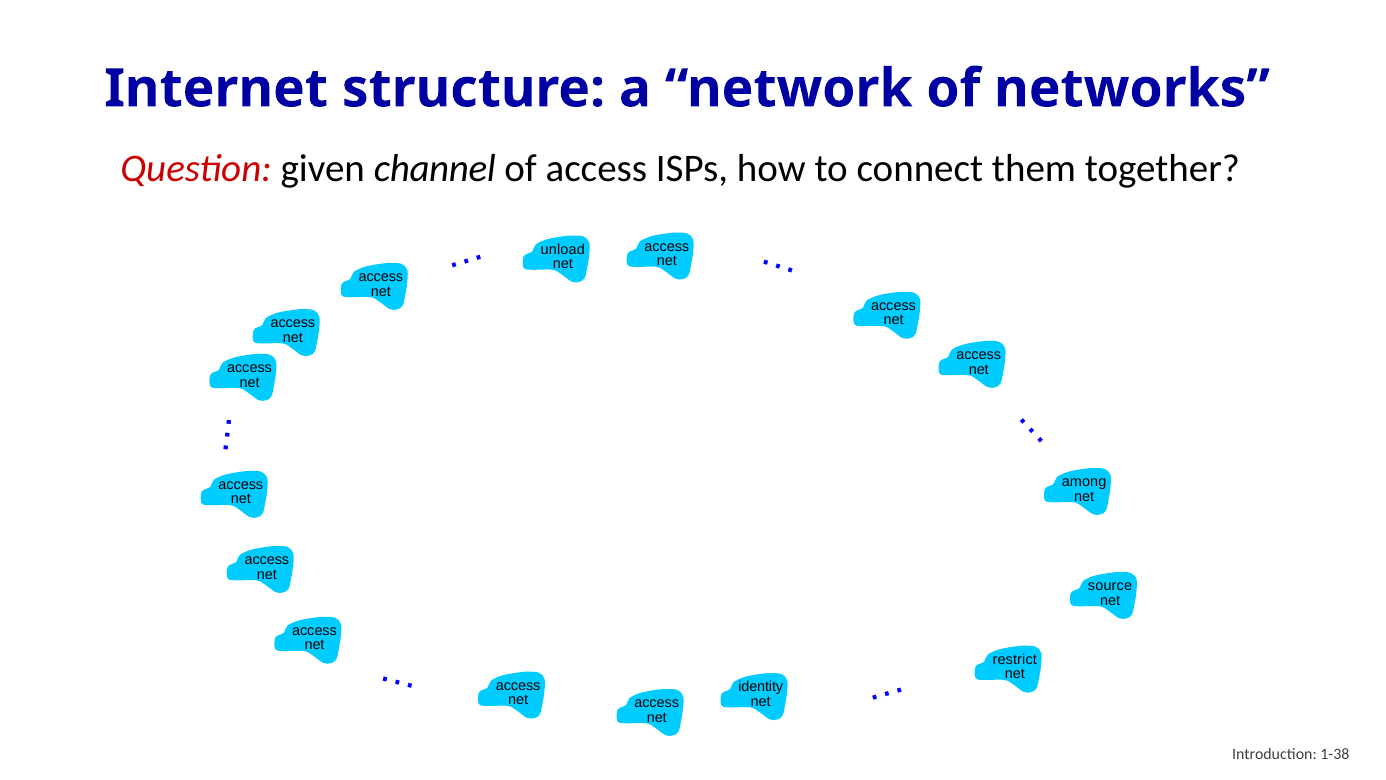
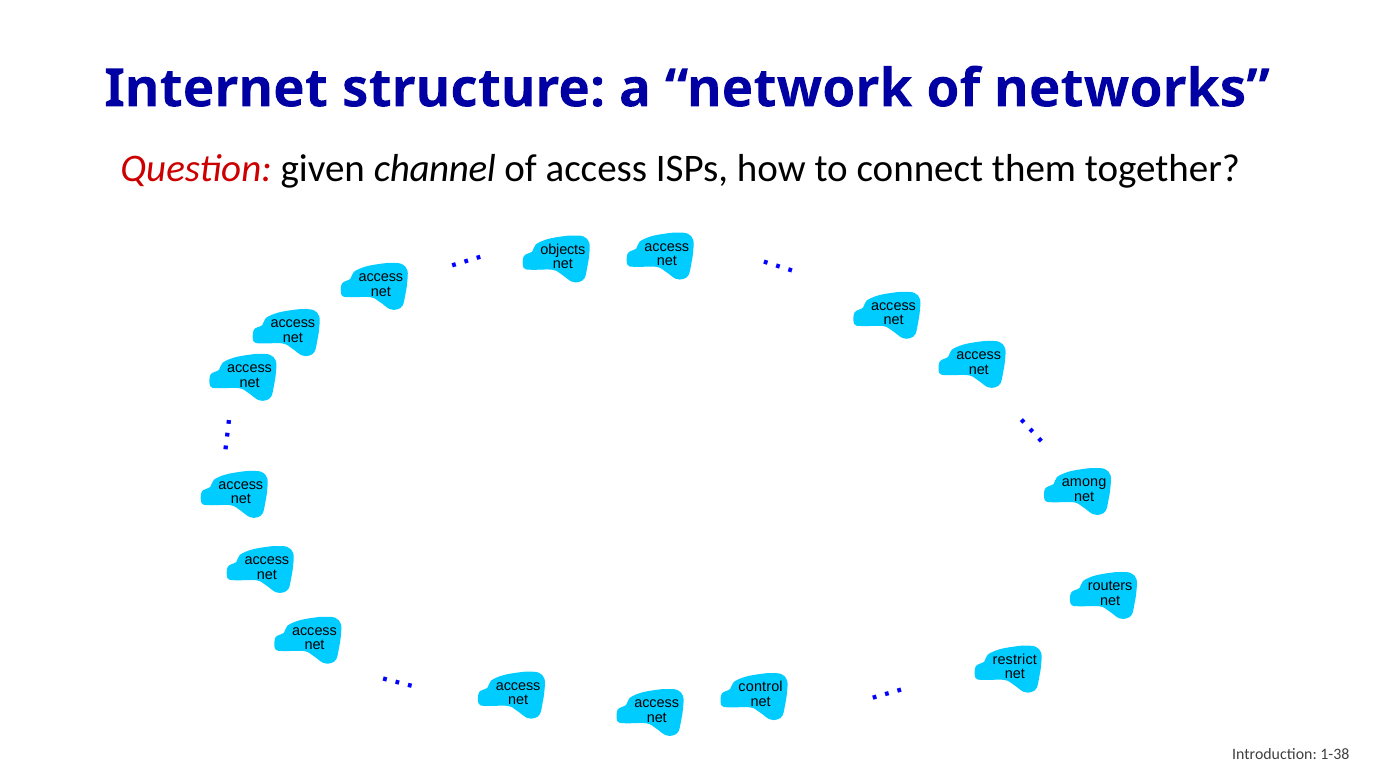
unload: unload -> objects
source: source -> routers
identity: identity -> control
